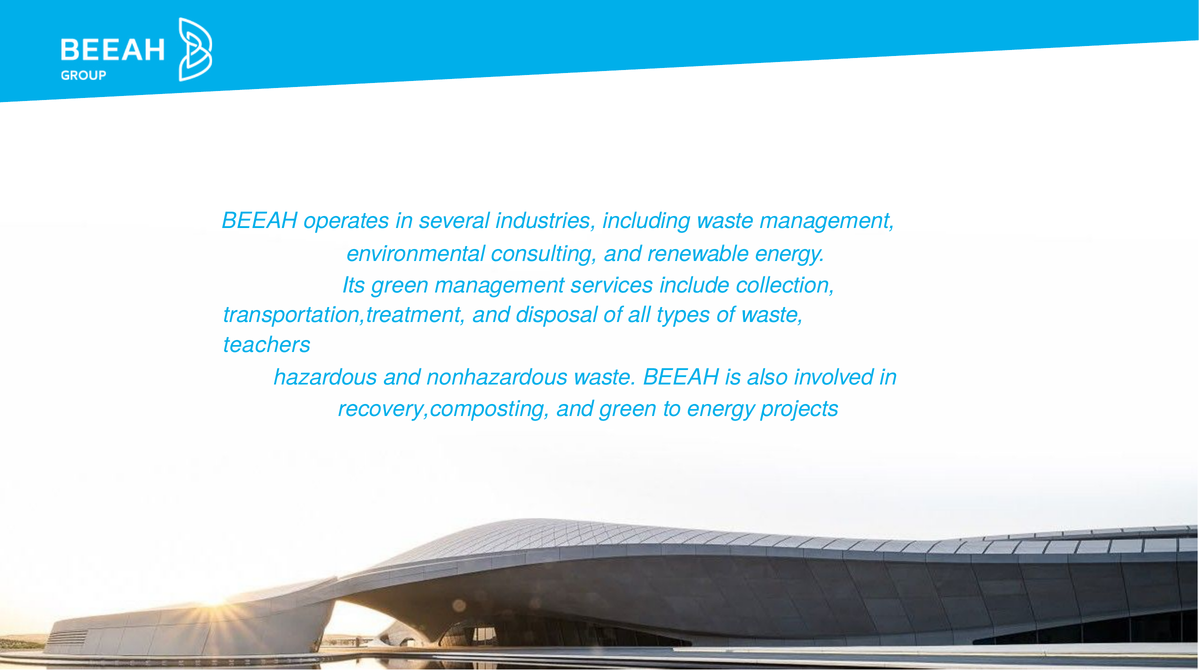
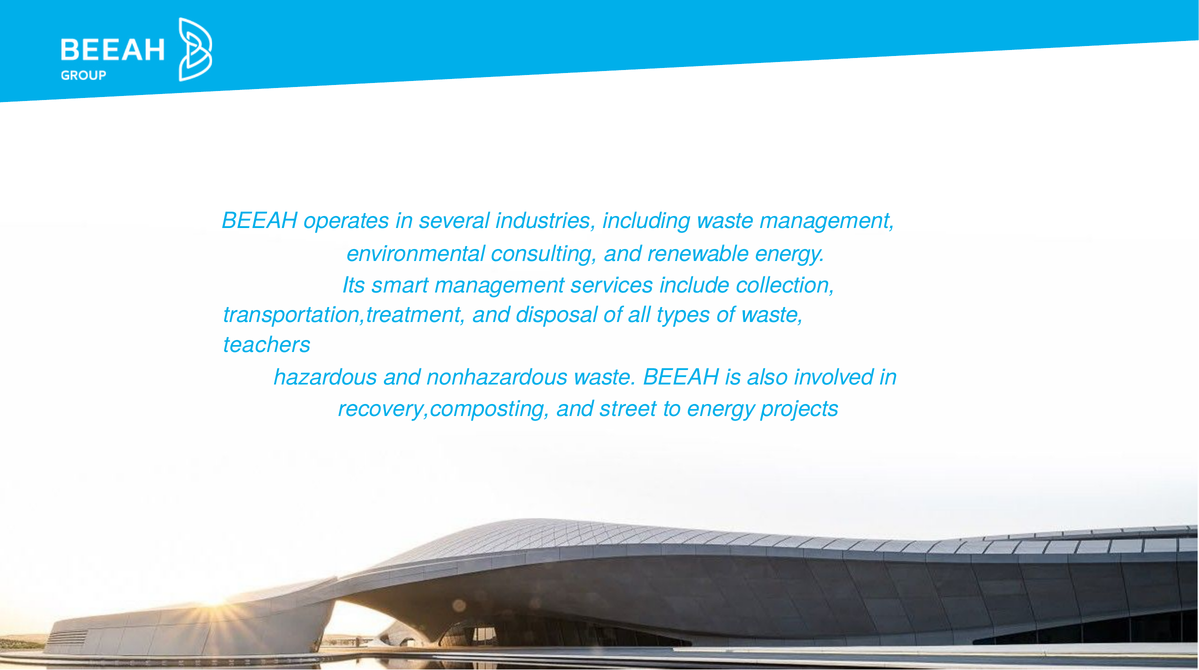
Its green: green -> smart
and green: green -> street
